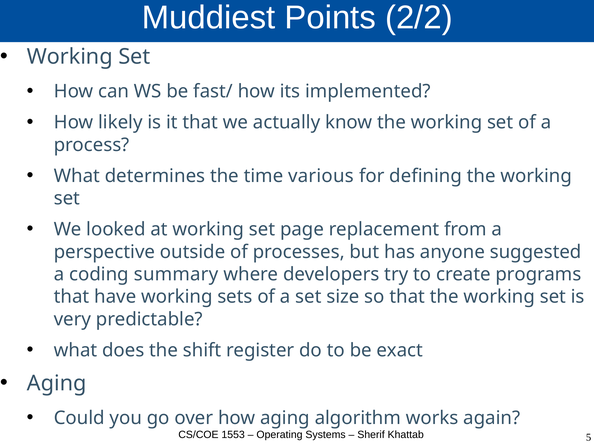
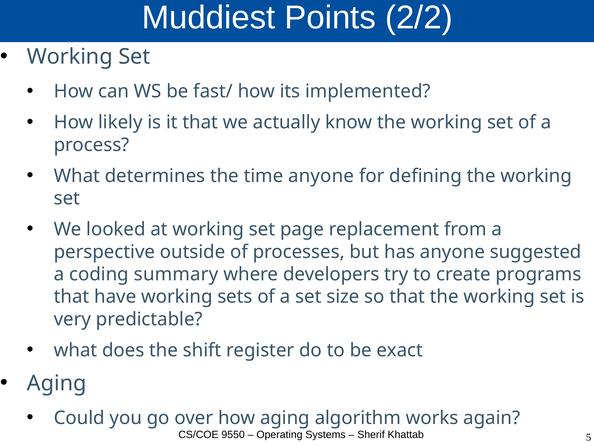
time various: various -> anyone
1553: 1553 -> 9550
